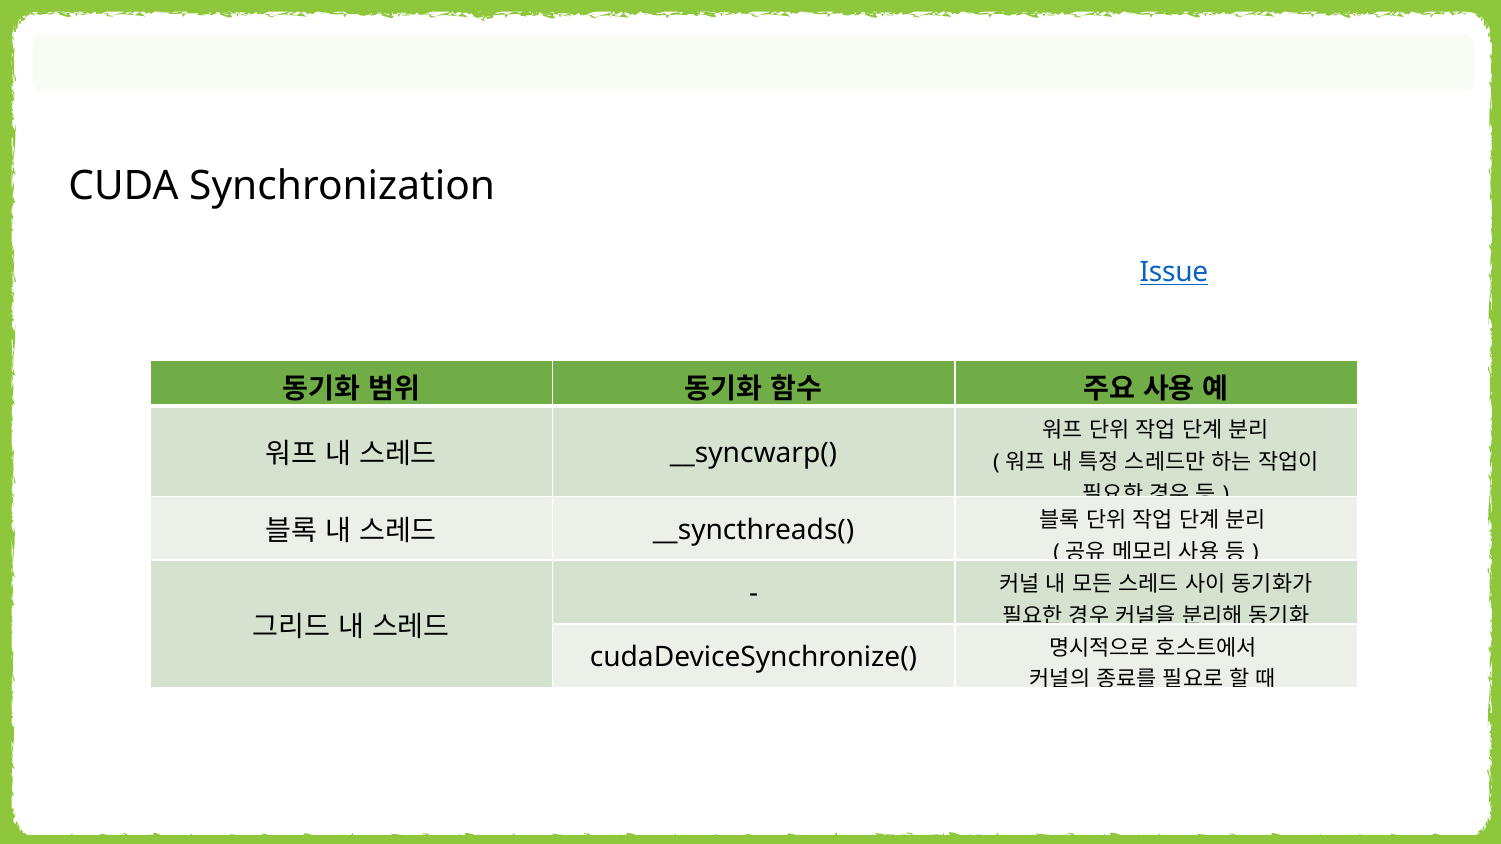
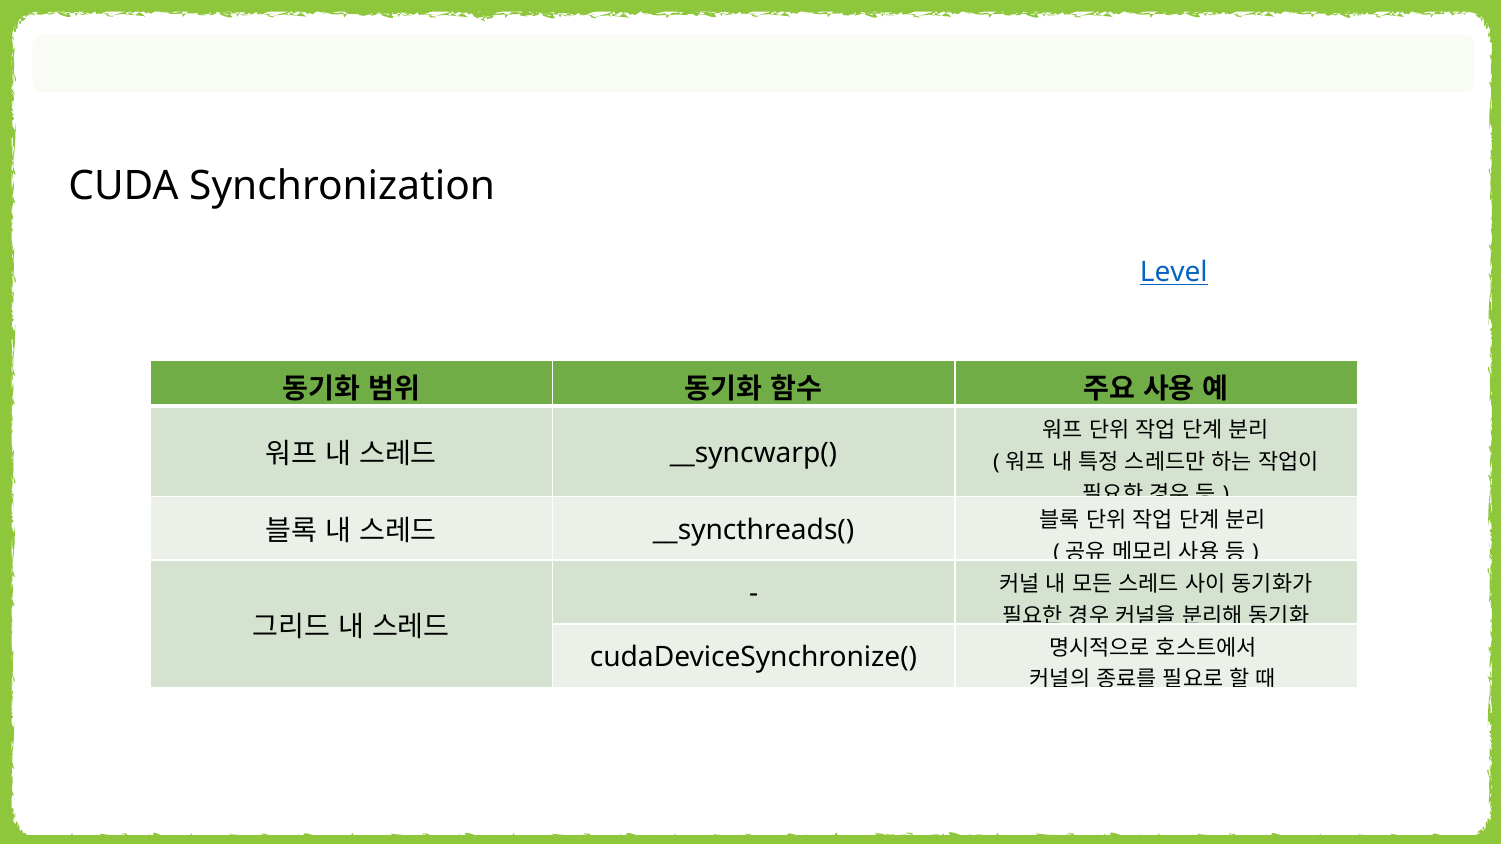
Issue: Issue -> Level
